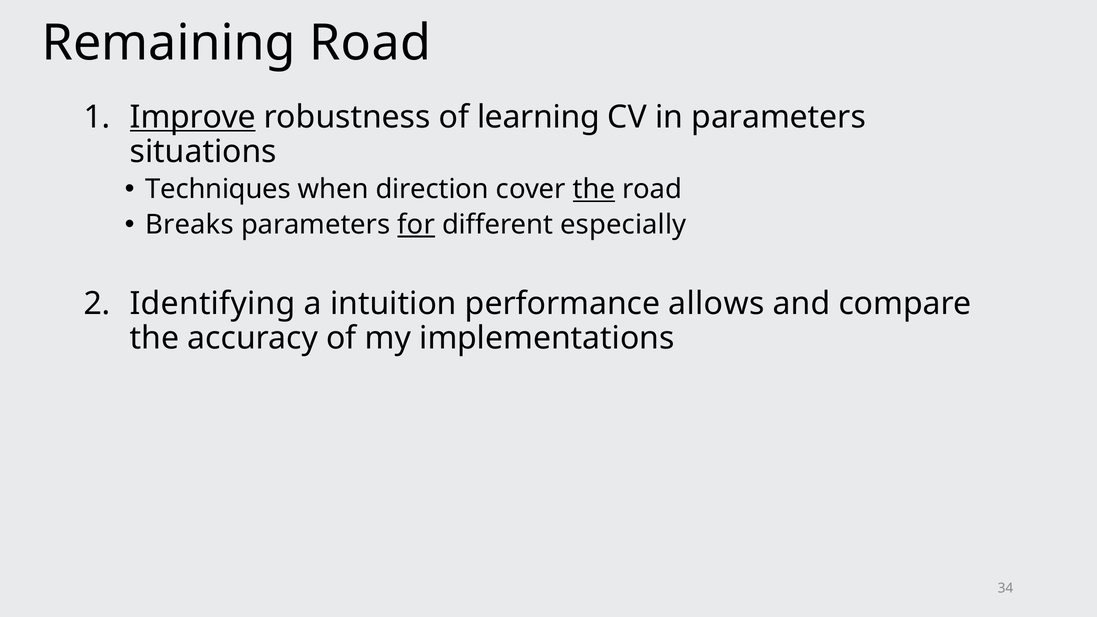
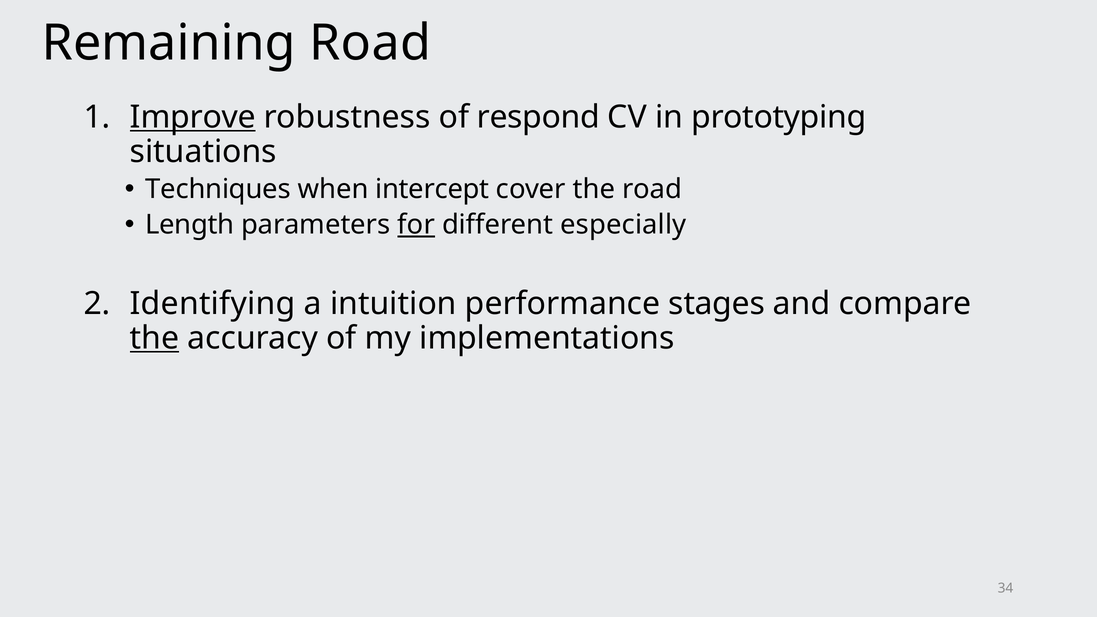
learning: learning -> respond
in parameters: parameters -> prototyping
direction: direction -> intercept
the at (594, 189) underline: present -> none
Breaks: Breaks -> Length
allows: allows -> stages
the at (155, 338) underline: none -> present
